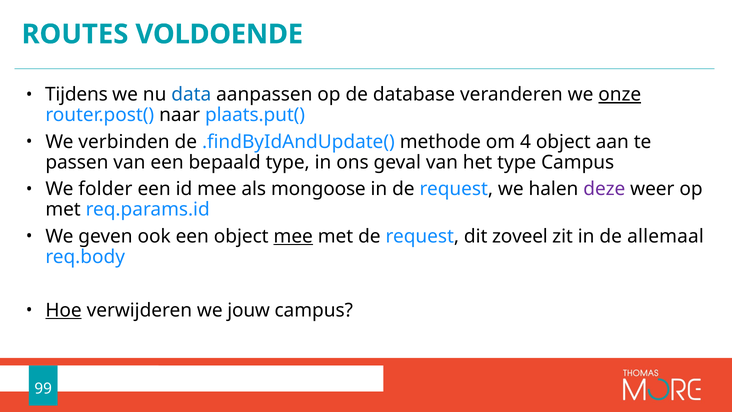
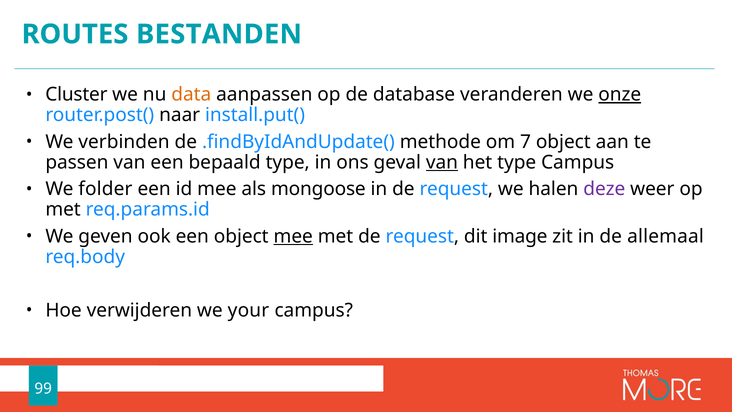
VOLDOENDE: VOLDOENDE -> BESTANDEN
Tijdens: Tijdens -> Cluster
data colour: blue -> orange
plaats.put(: plaats.put( -> install.put(
4: 4 -> 7
van at (442, 162) underline: none -> present
zoveel: zoveel -> image
Hoe underline: present -> none
jouw: jouw -> your
